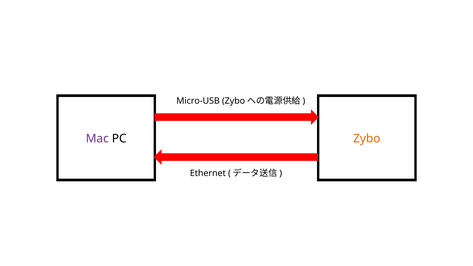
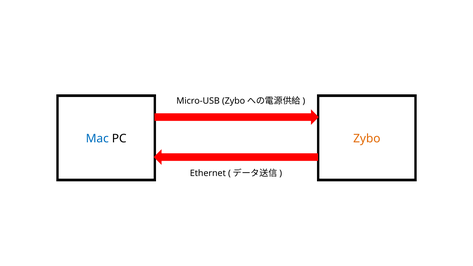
Mac colour: purple -> blue
